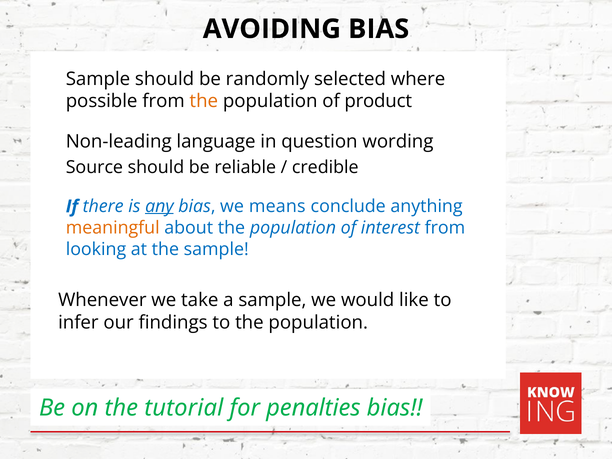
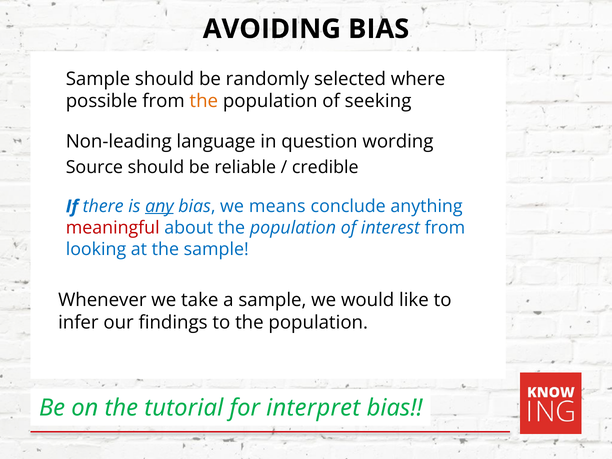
product: product -> seeking
meaningful colour: orange -> red
penalties: penalties -> interpret
